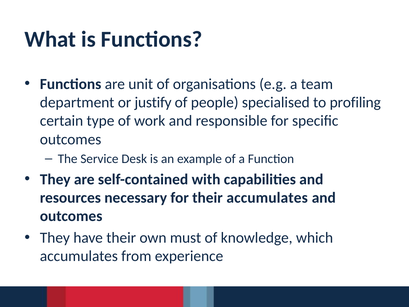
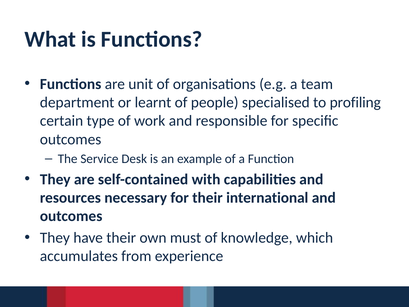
justify: justify -> learnt
their accumulates: accumulates -> international
